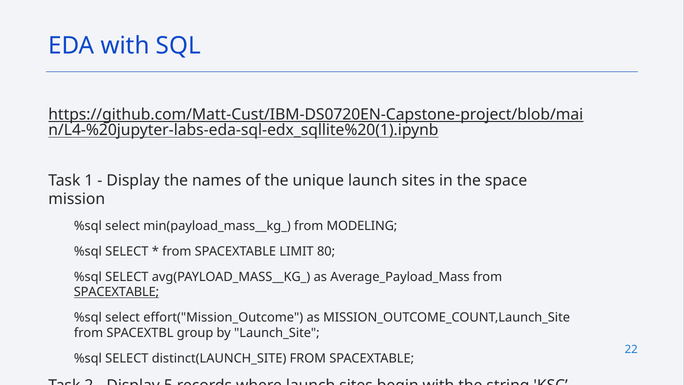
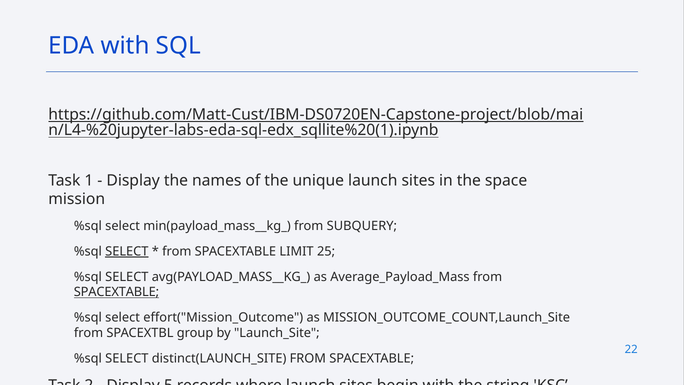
MODELING: MODELING -> SUBQUERY
SELECT at (127, 251) underline: none -> present
80: 80 -> 25
